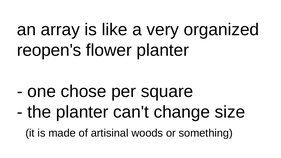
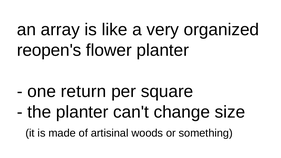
chose: chose -> return
